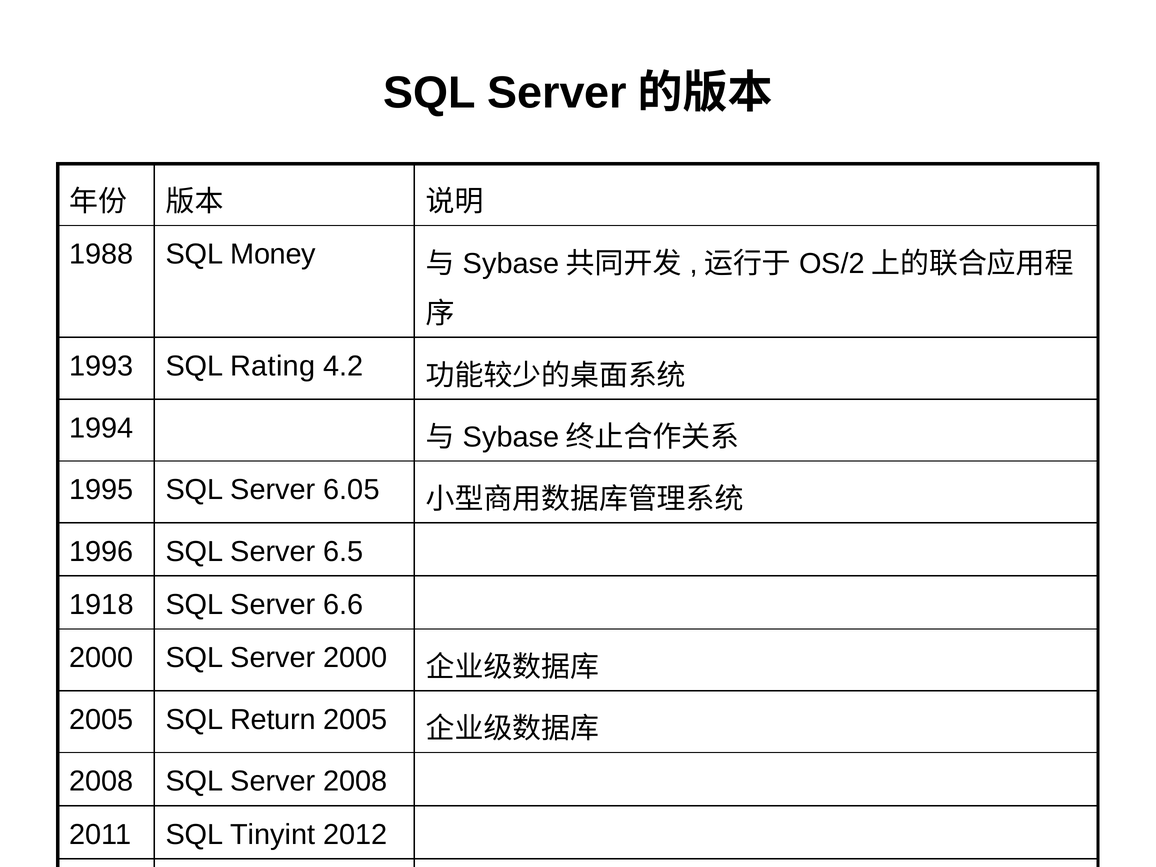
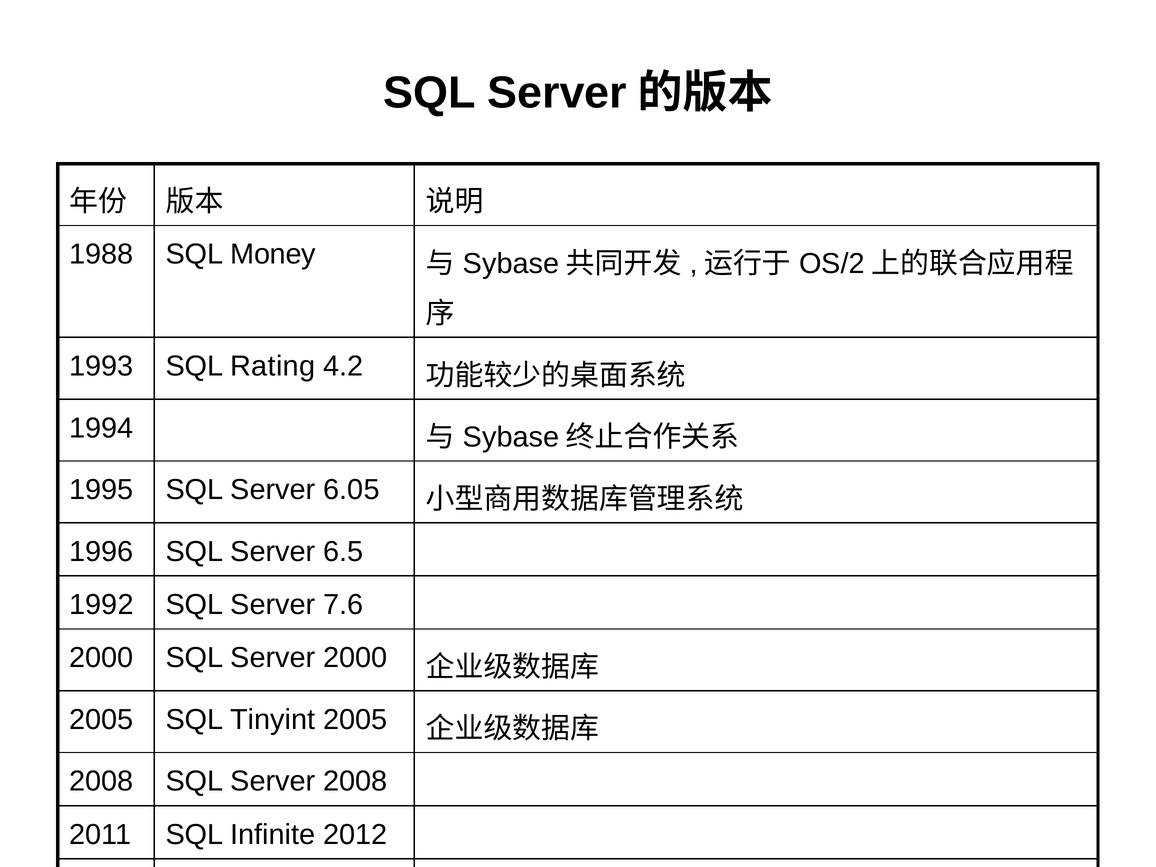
1918: 1918 -> 1992
6.6: 6.6 -> 7.6
Return: Return -> Tinyint
Tinyint: Tinyint -> Infinite
